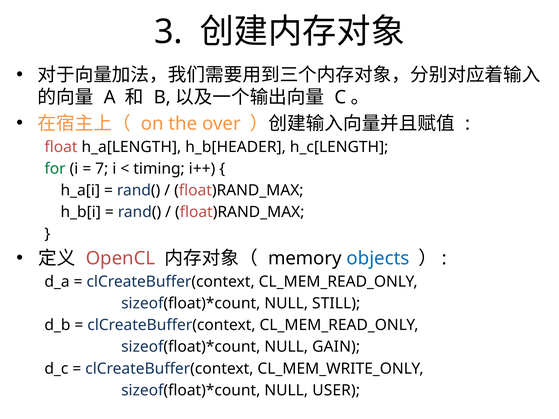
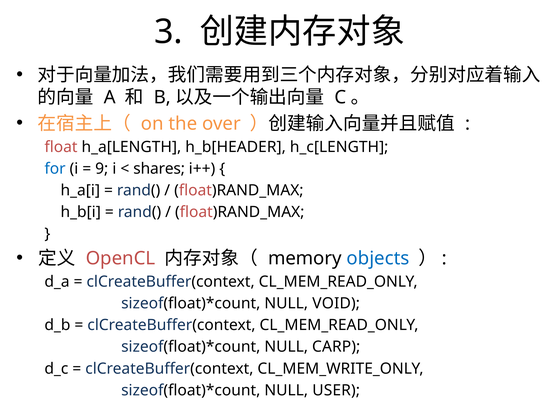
for colour: green -> blue
7: 7 -> 9
timing: timing -> shares
STILL: STILL -> VOID
GAIN: GAIN -> CARP
